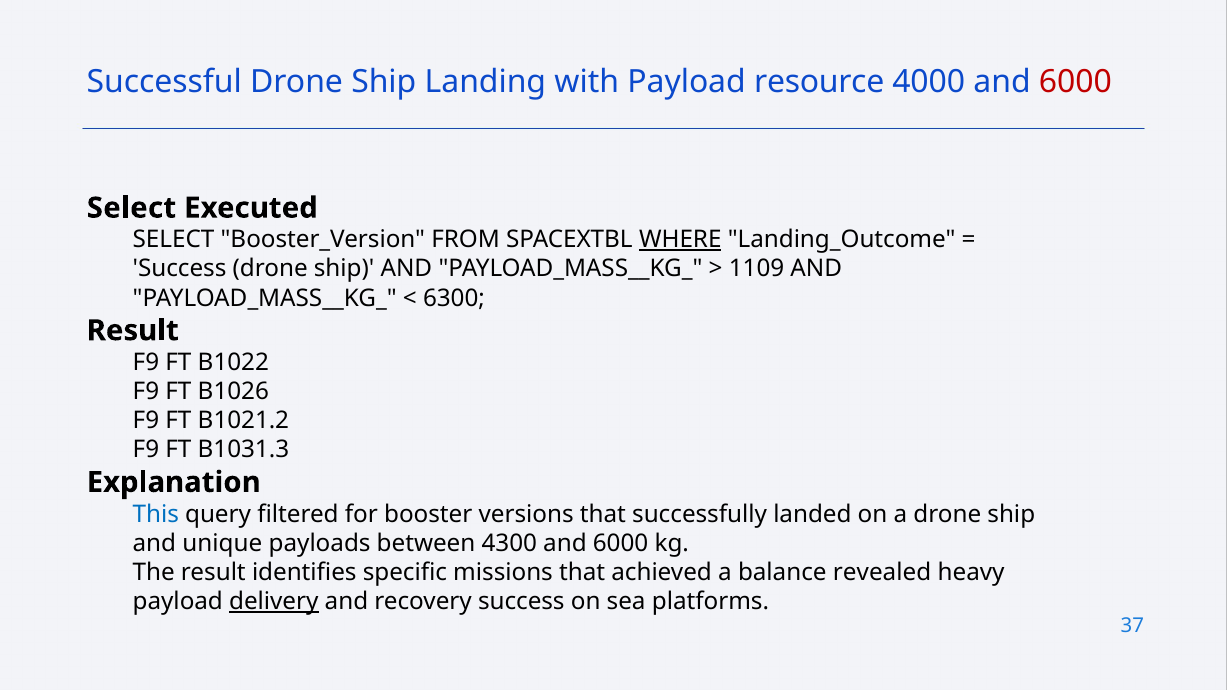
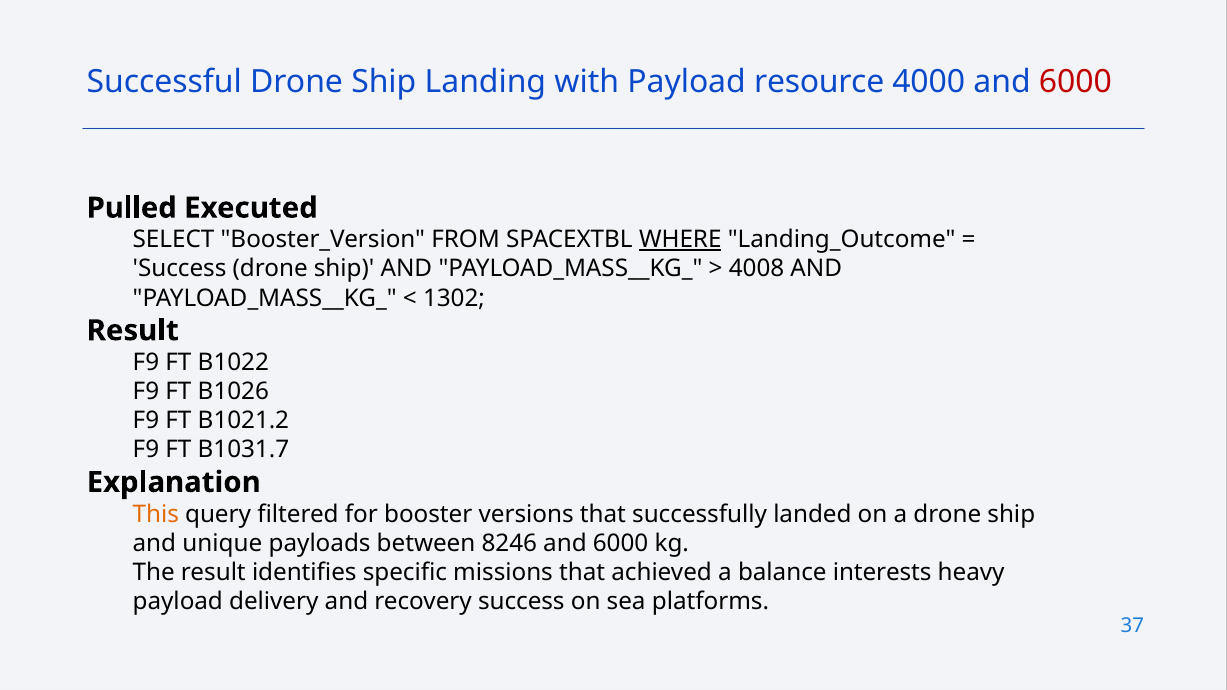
Select at (131, 208): Select -> Pulled
1109: 1109 -> 4008
6300: 6300 -> 1302
B1031.3: B1031.3 -> B1031.7
This colour: blue -> orange
4300: 4300 -> 8246
revealed: revealed -> interests
delivery underline: present -> none
